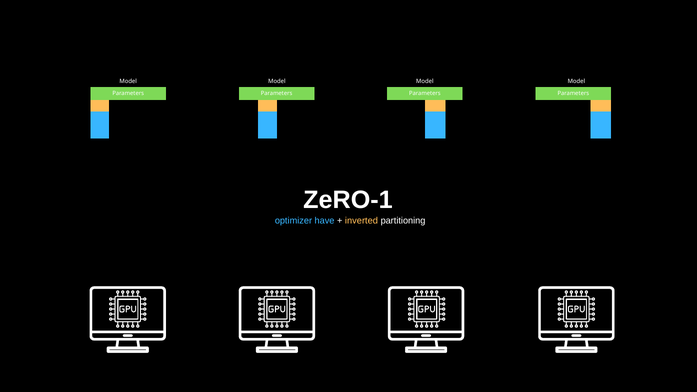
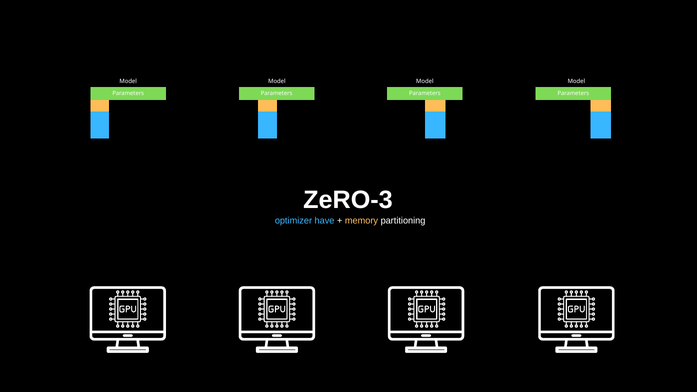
ZeRO-1: ZeRO-1 -> ZeRO-3
inverted: inverted -> memory
